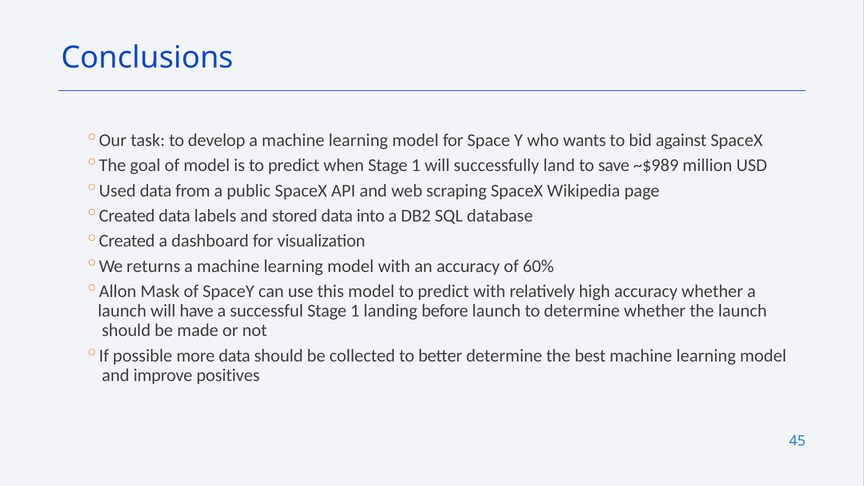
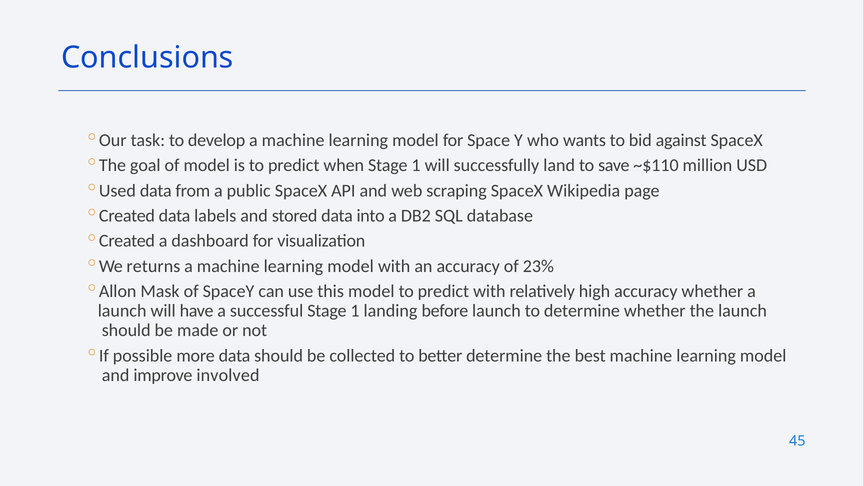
~$989: ~$989 -> ~$110
60%: 60% -> 23%
positives: positives -> involved
